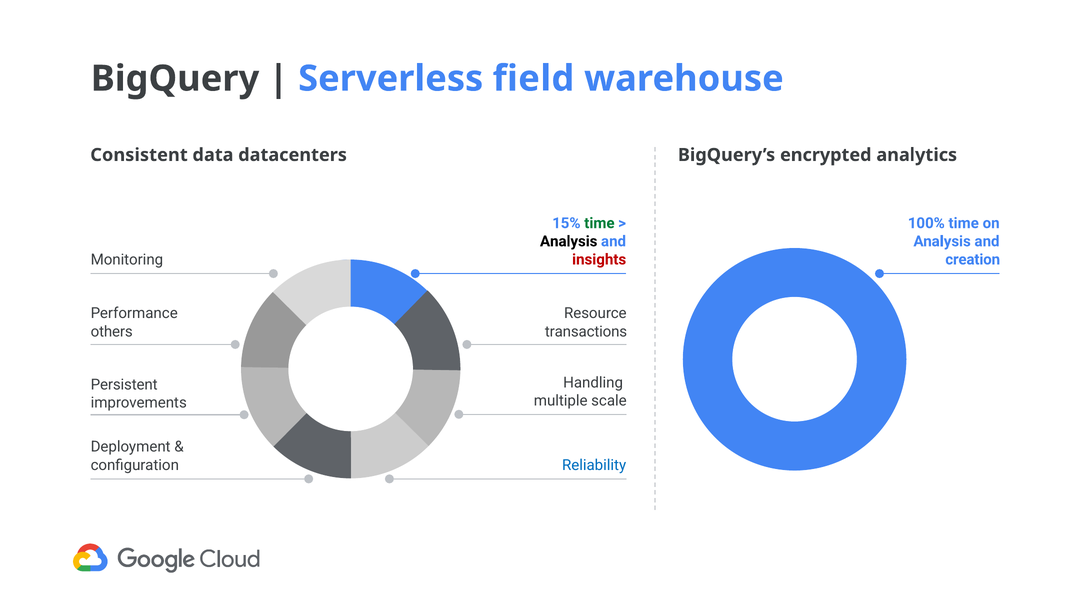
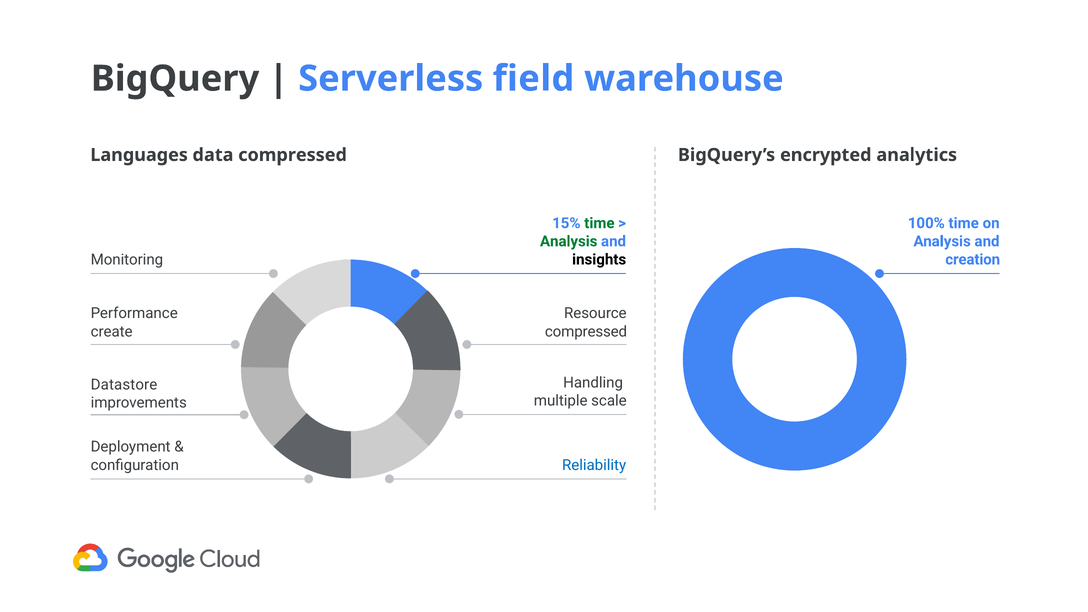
Consistent: Consistent -> Languages
data datacenters: datacenters -> compressed
Analysis at (569, 241) colour: black -> green
insights colour: red -> black
others: others -> create
transactions at (586, 332): transactions -> compressed
Persistent: Persistent -> Datastore
